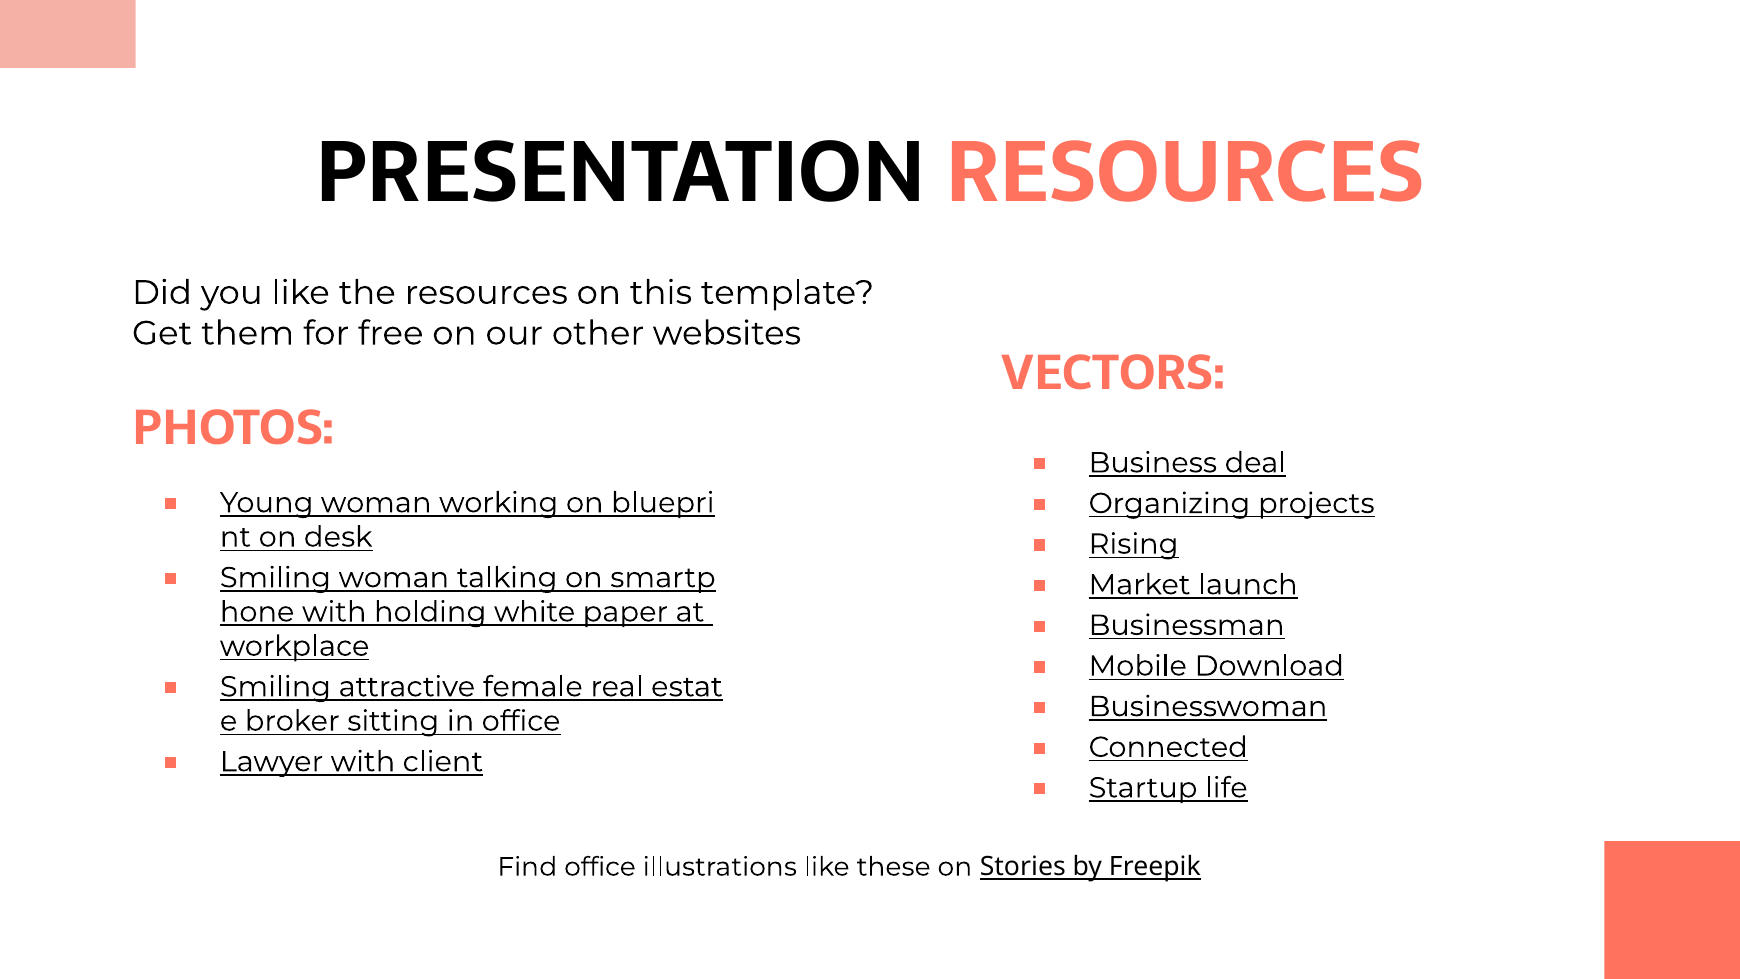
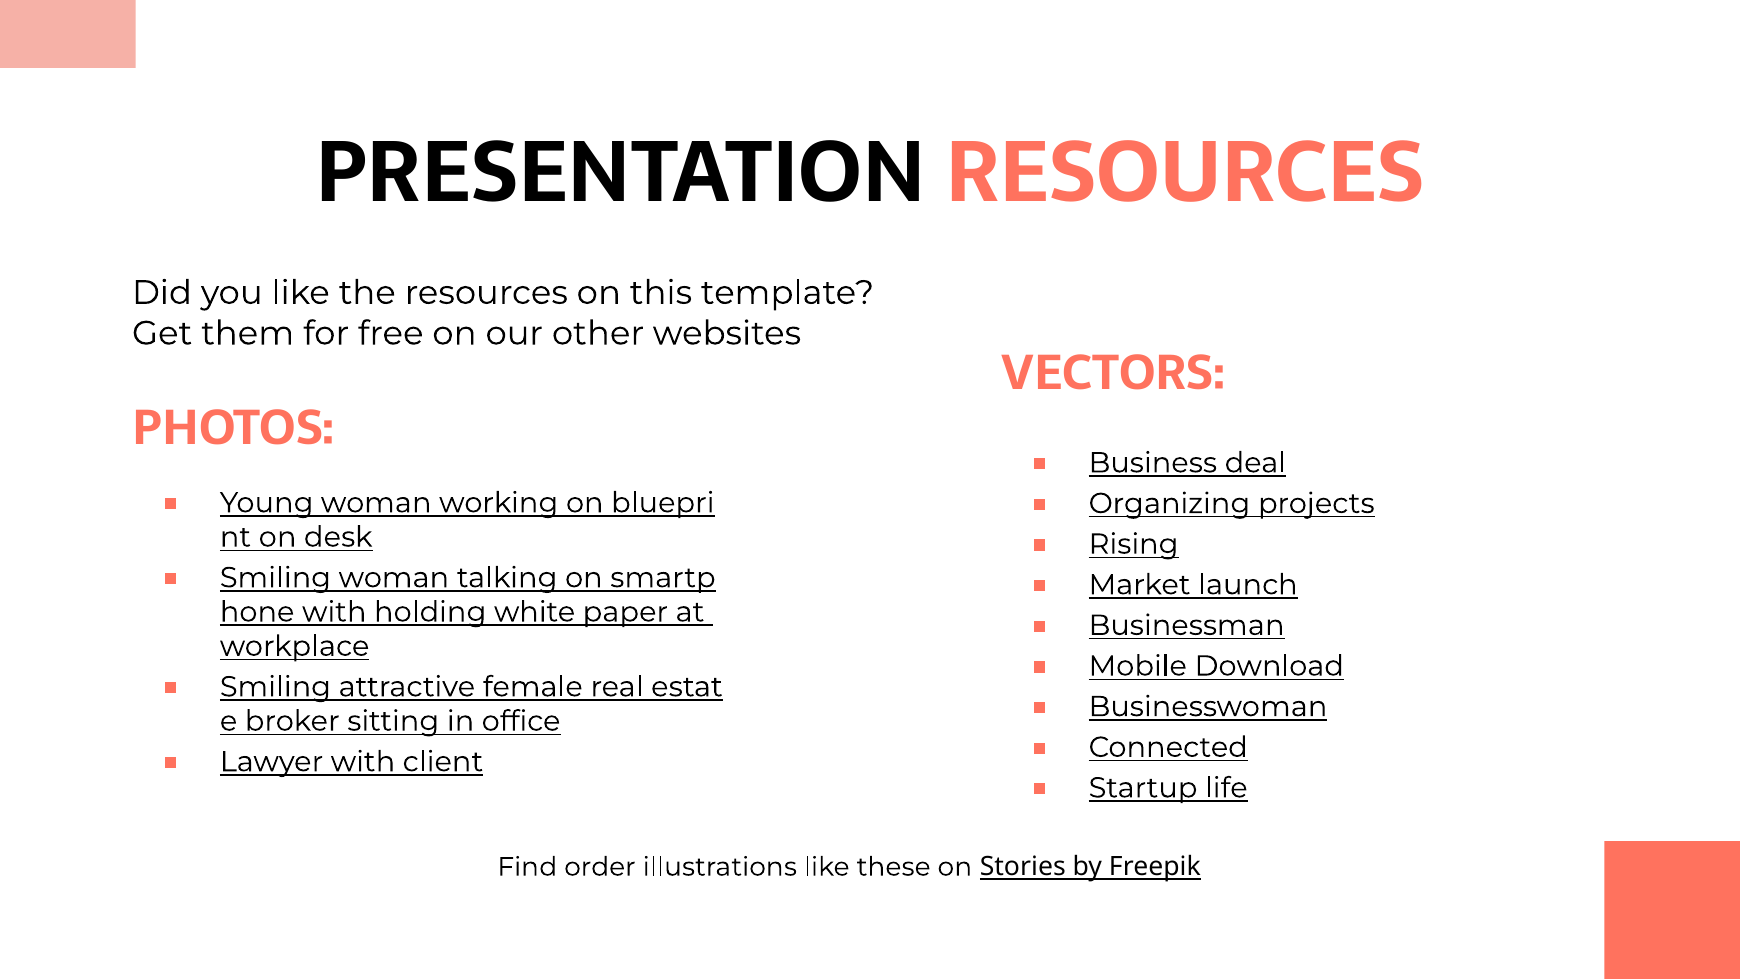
Find office: office -> order
